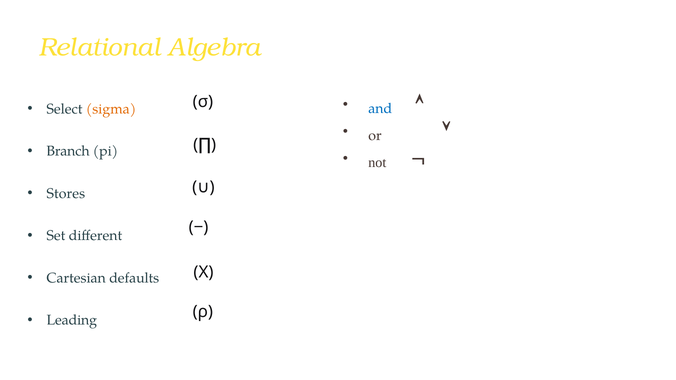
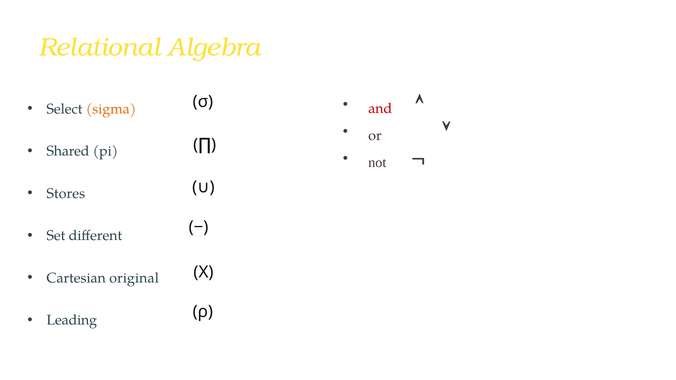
and colour: blue -> red
Branch: Branch -> Shared
defaults: defaults -> original
